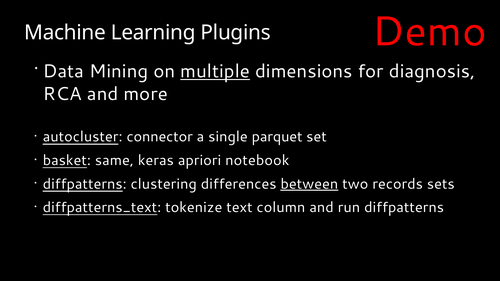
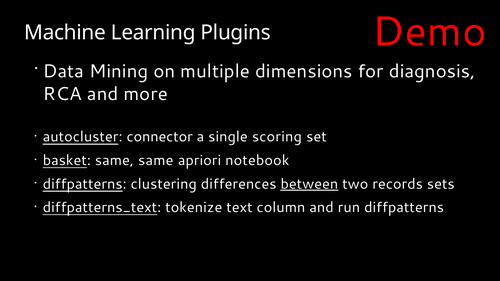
multiple underline: present -> none
parquet: parquet -> scoring
same keras: keras -> same
